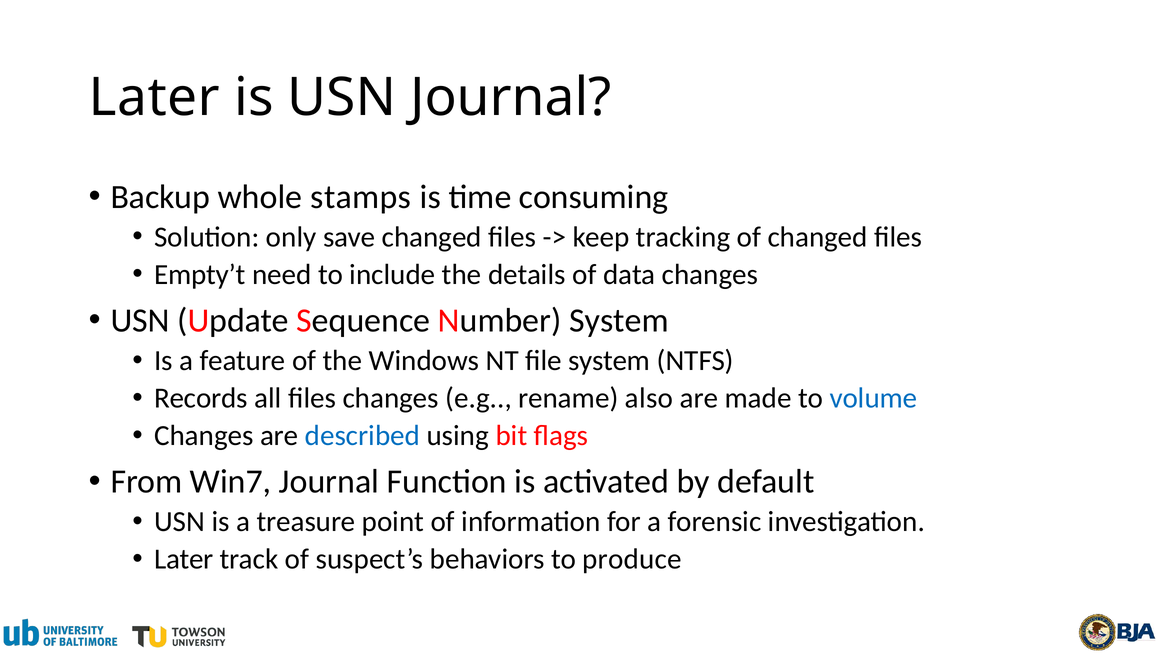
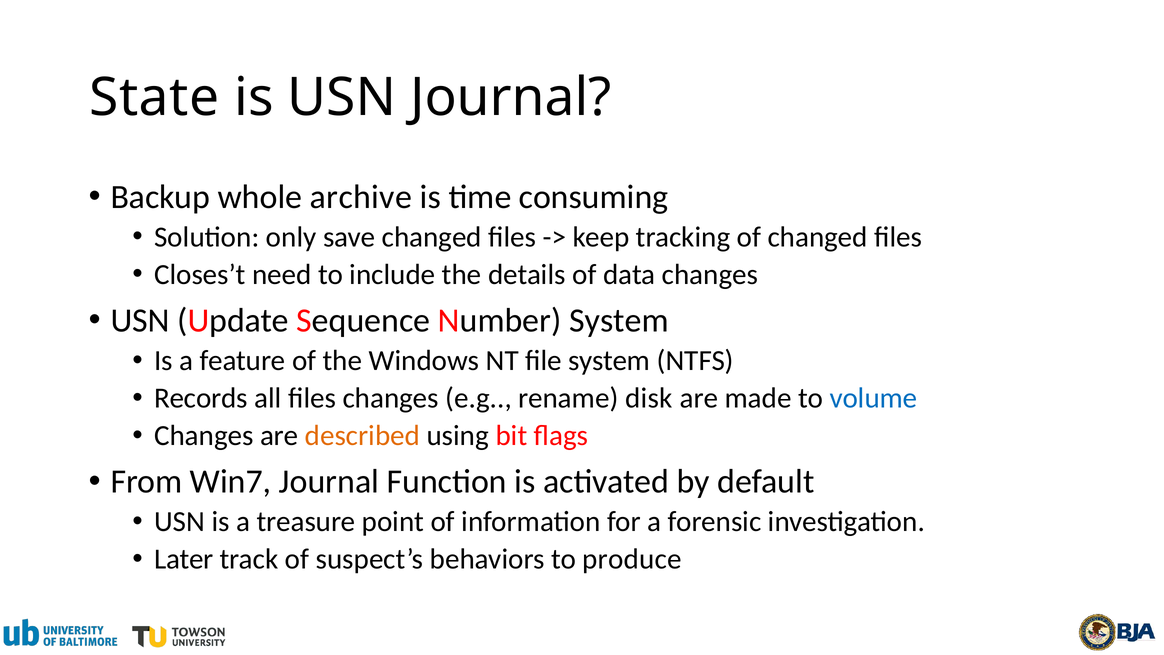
Later at (154, 98): Later -> State
stamps: stamps -> archive
Empty’t: Empty’t -> Closes’t
also: also -> disk
described colour: blue -> orange
